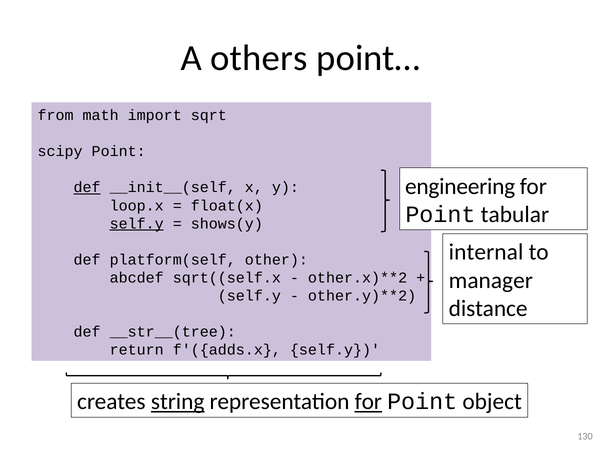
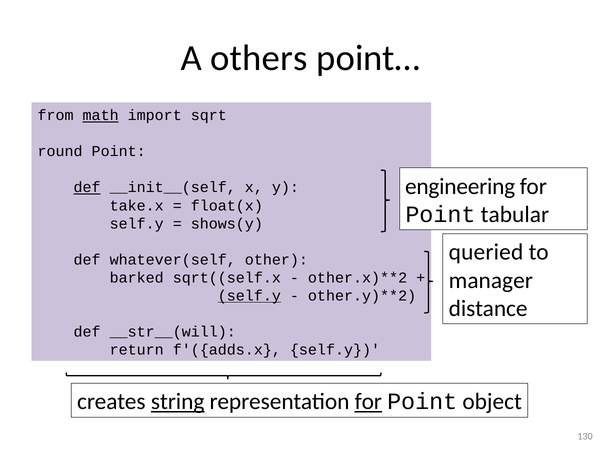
math underline: none -> present
scipy: scipy -> round
loop.x: loop.x -> take.x
self.y at (137, 223) underline: present -> none
internal: internal -> queried
platform(self: platform(self -> whatever(self
abcdef: abcdef -> barked
self.y at (249, 296) underline: none -> present
__str__(tree: __str__(tree -> __str__(will
